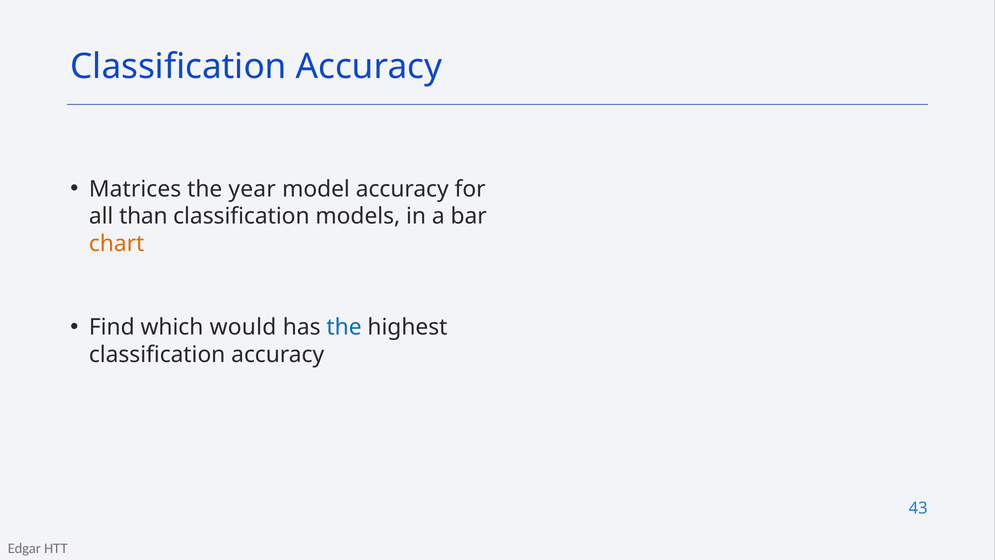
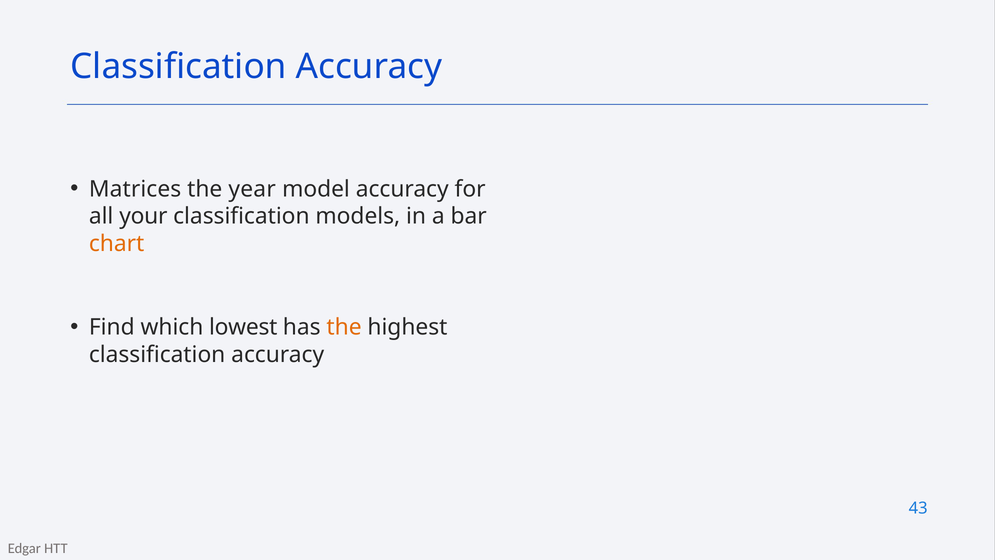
than: than -> your
would: would -> lowest
the at (344, 327) colour: blue -> orange
